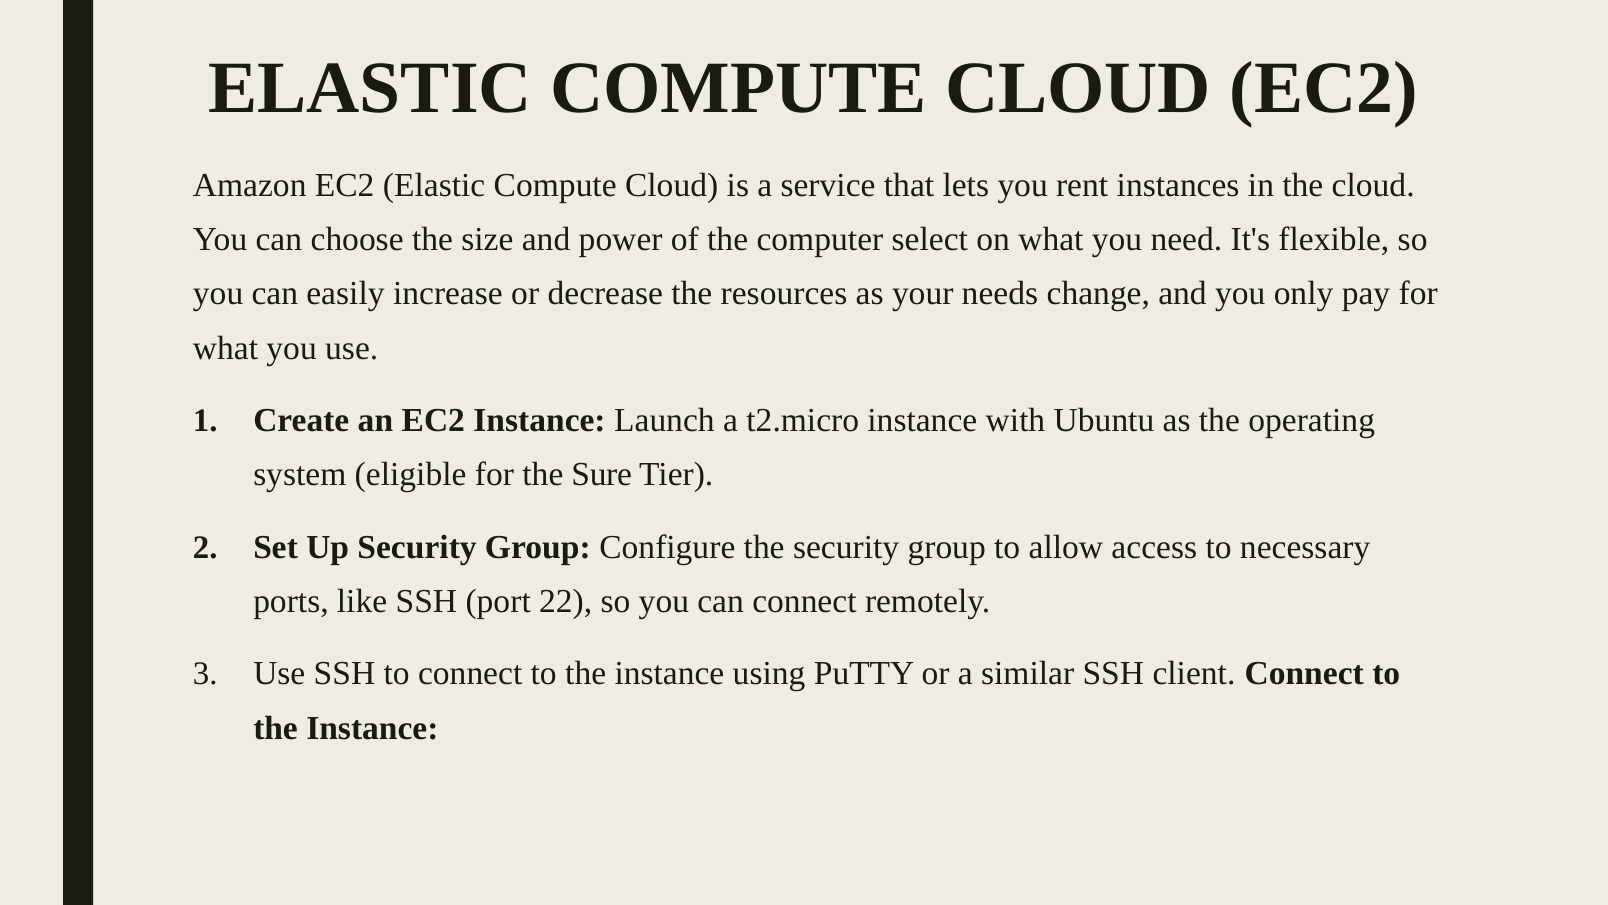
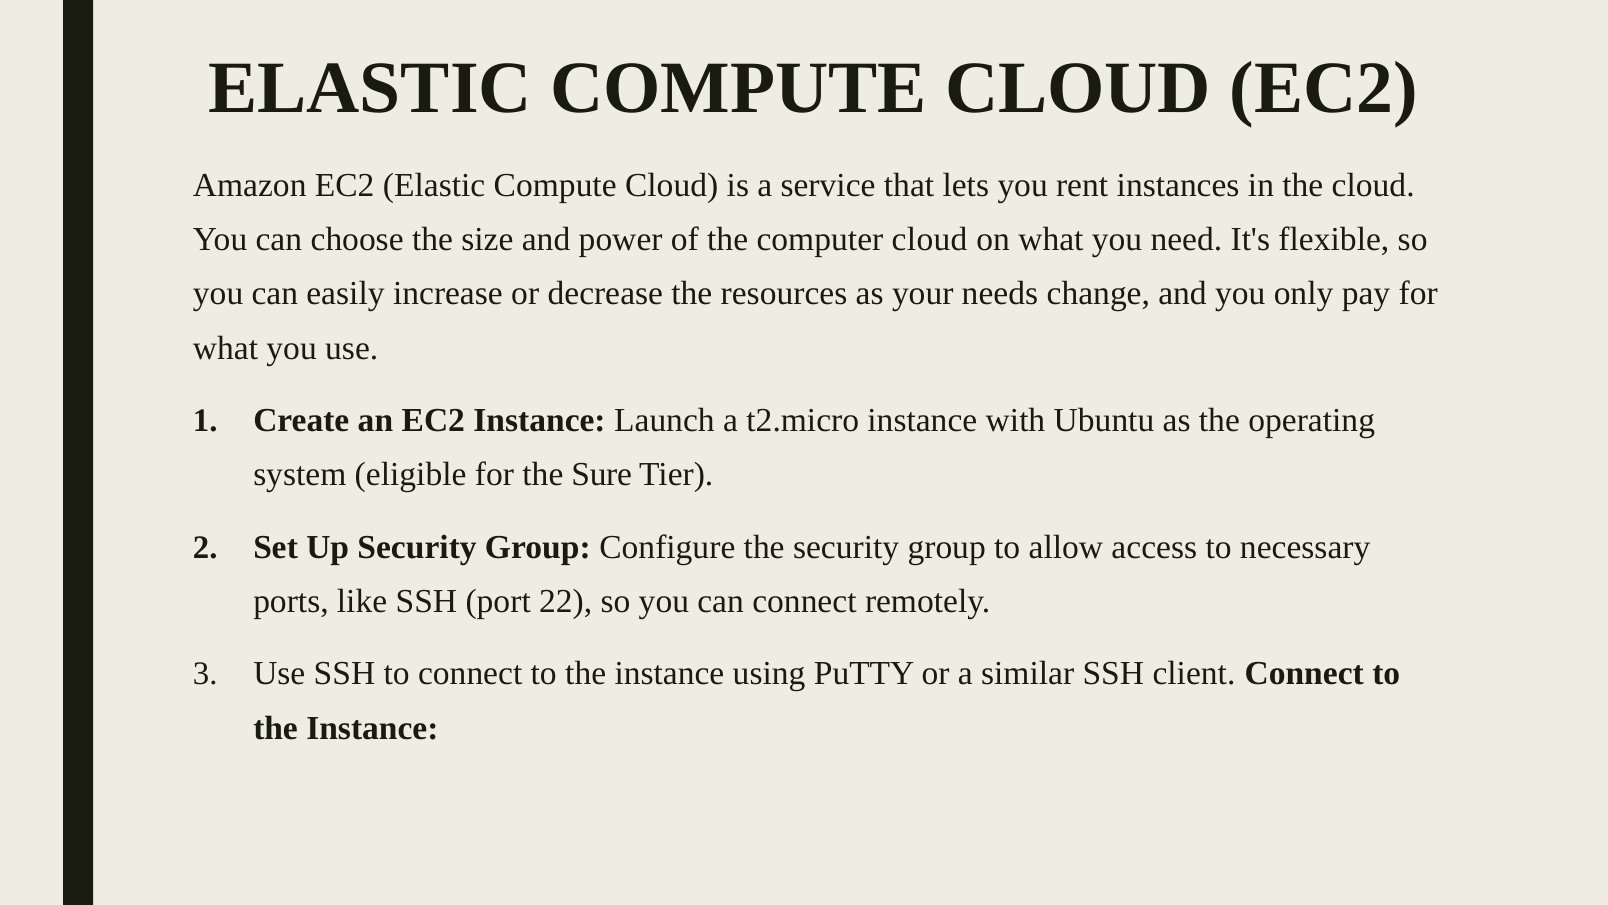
computer select: select -> cloud
